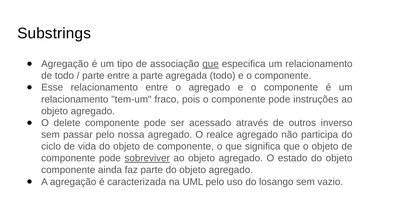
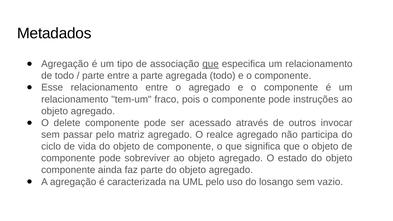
Substrings: Substrings -> Metadados
inverso: inverso -> invocar
nossa: nossa -> matriz
sobreviver underline: present -> none
